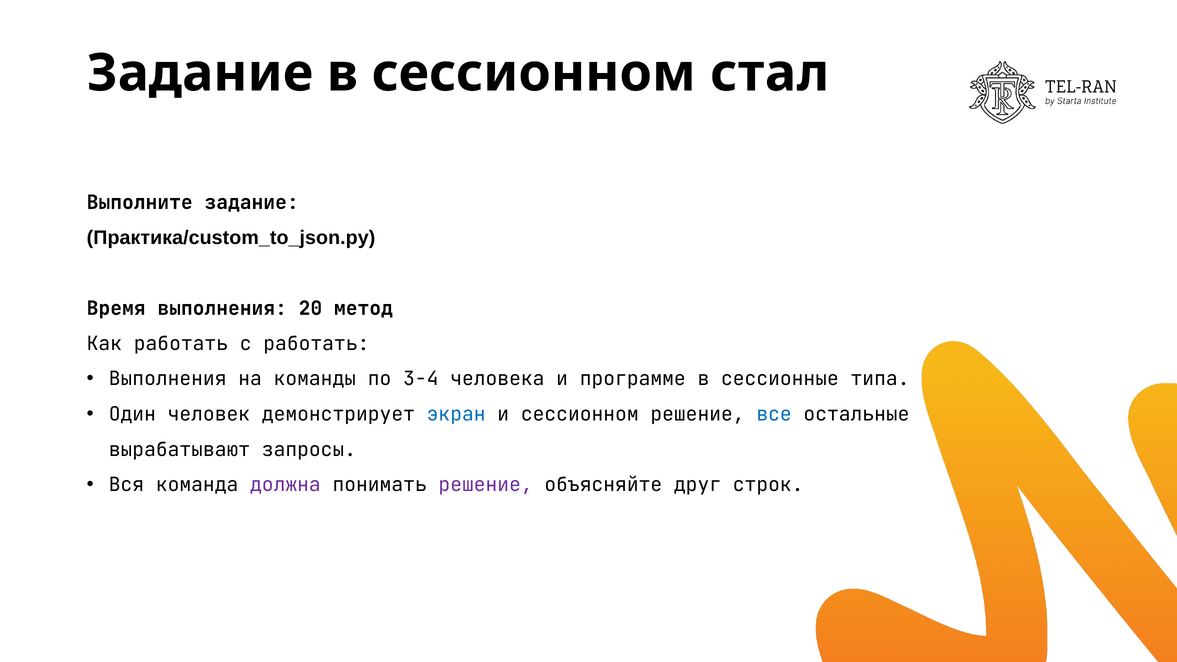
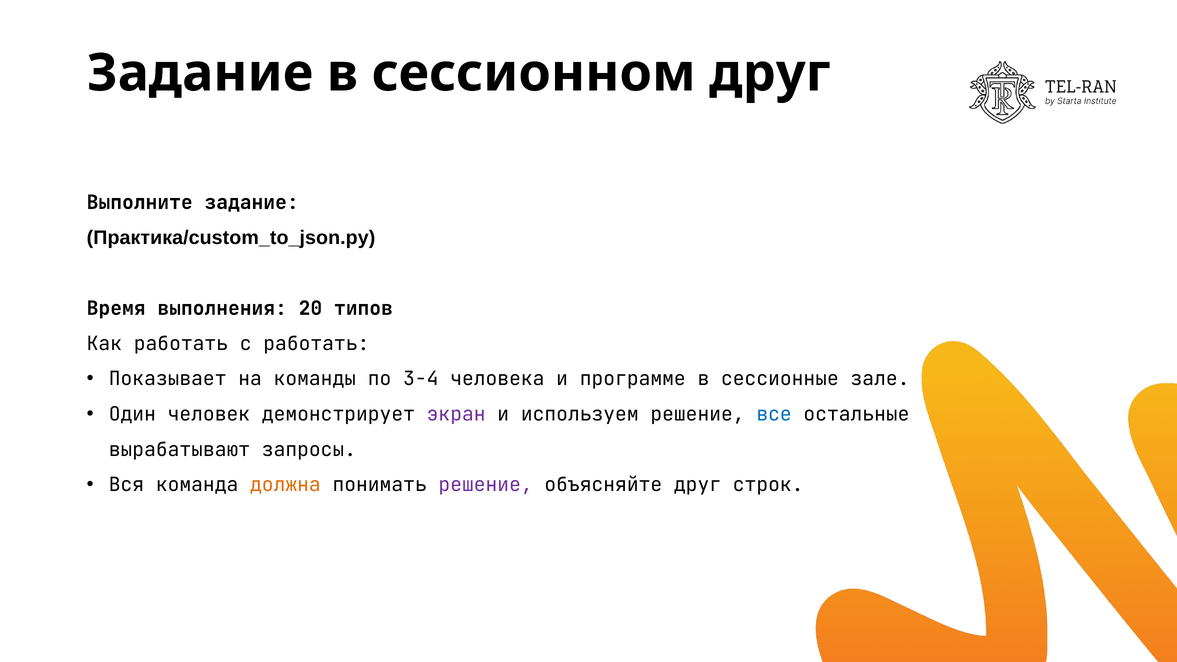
сессионном стал: стал -> друг
метод: метод -> типов
Выполнения at (168, 379): Выполнения -> Показывает
типа: типа -> зале
экран colour: blue -> purple
и сессионном: сессионном -> используем
должна colour: purple -> orange
